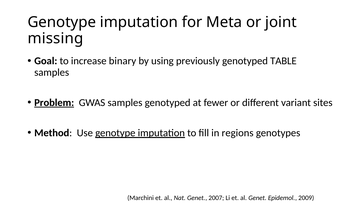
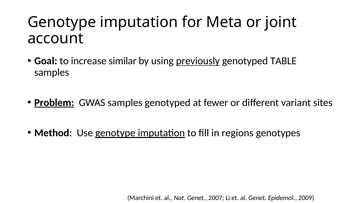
missing: missing -> account
binary: binary -> similar
previously underline: none -> present
